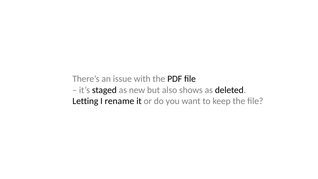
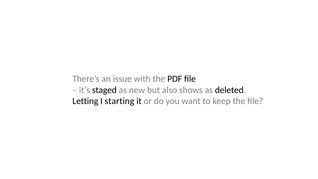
rename: rename -> starting
